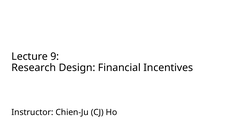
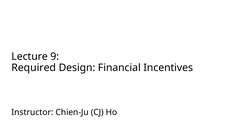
Research: Research -> Required
